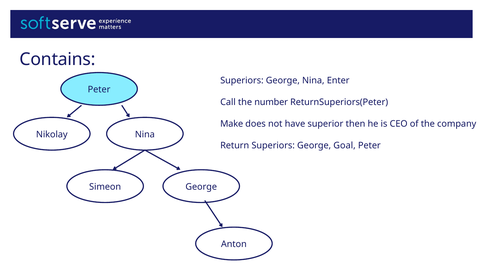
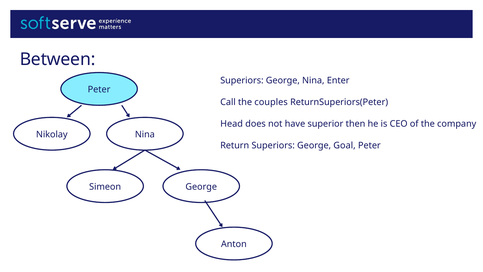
Contains: Contains -> Between
number: number -> couples
Make: Make -> Head
